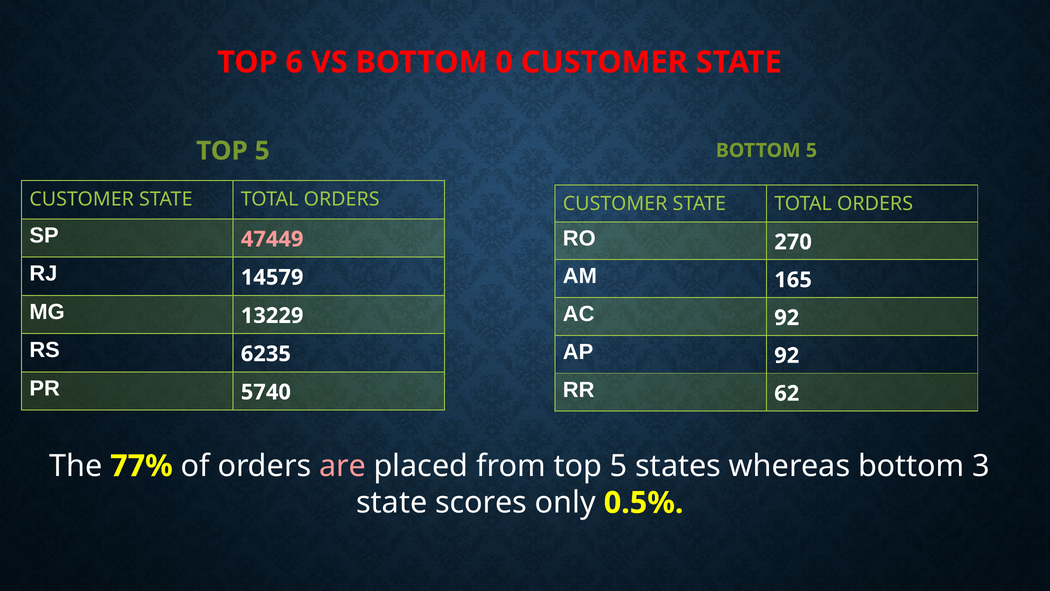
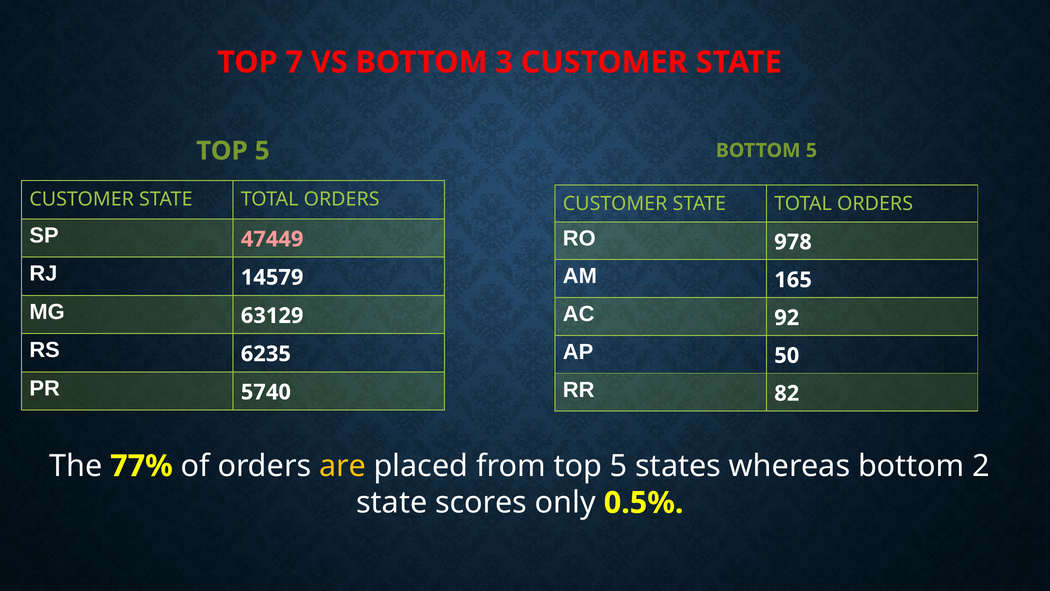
6: 6 -> 7
0: 0 -> 3
270: 270 -> 978
13229: 13229 -> 63129
AP 92: 92 -> 50
62: 62 -> 82
are colour: pink -> yellow
3: 3 -> 2
